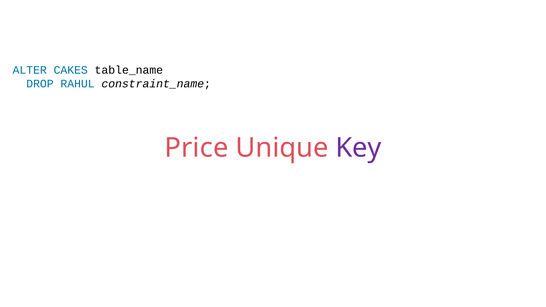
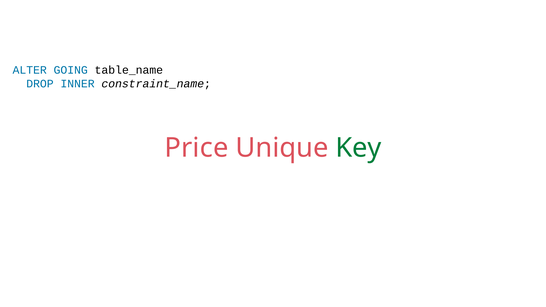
CAKES: CAKES -> GOING
RAHUL: RAHUL -> INNER
Key colour: purple -> green
